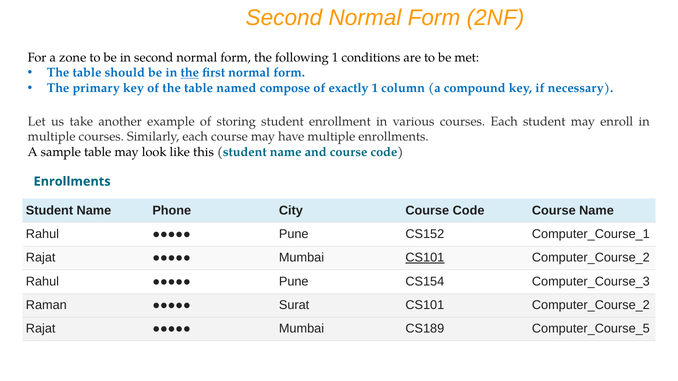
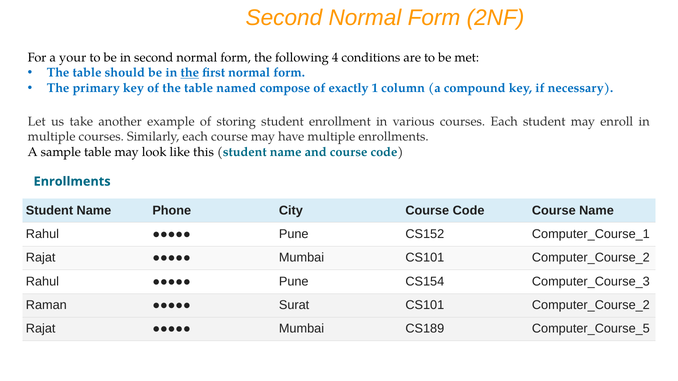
zone: zone -> your
following 1: 1 -> 4
CS101 at (425, 258) underline: present -> none
